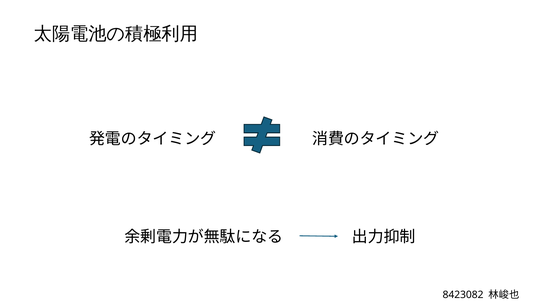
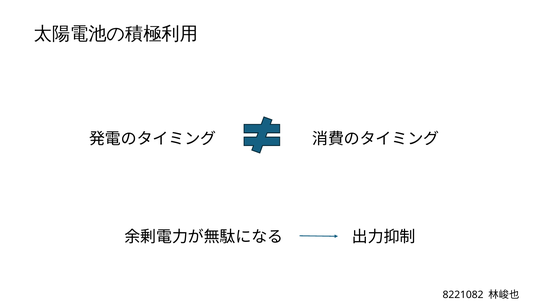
8423082: 8423082 -> 8221082
